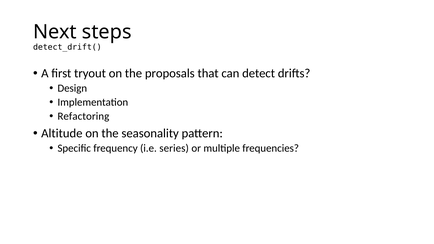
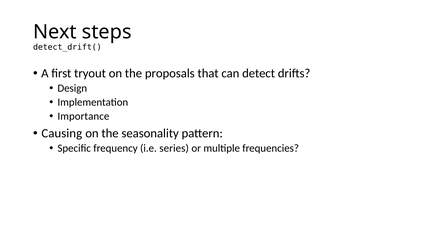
Refactoring: Refactoring -> Importance
Altitude: Altitude -> Causing
